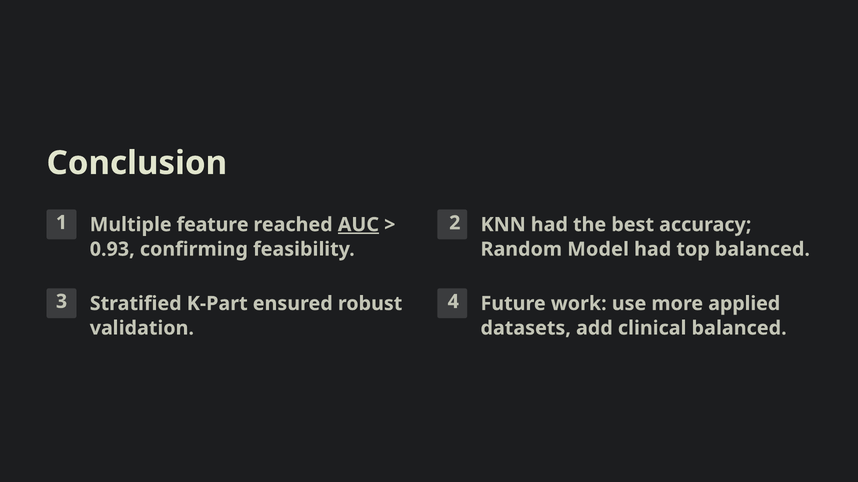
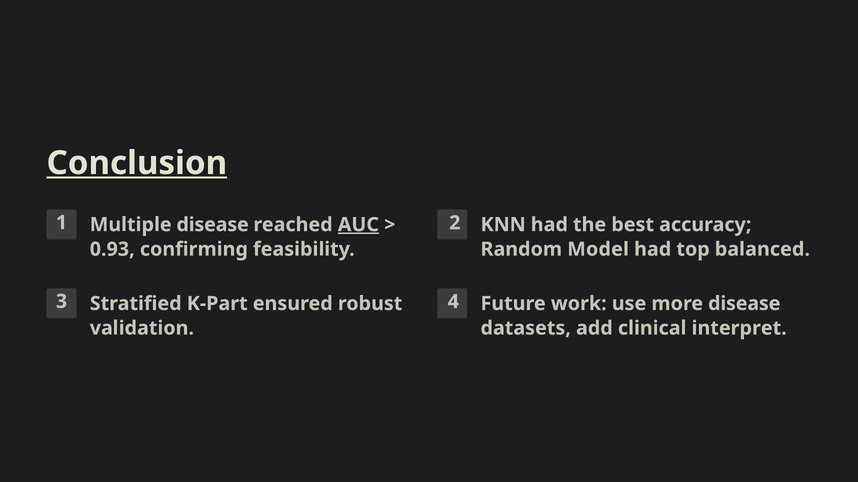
Conclusion underline: none -> present
Multiple feature: feature -> disease
more applied: applied -> disease
clinical balanced: balanced -> interpret
